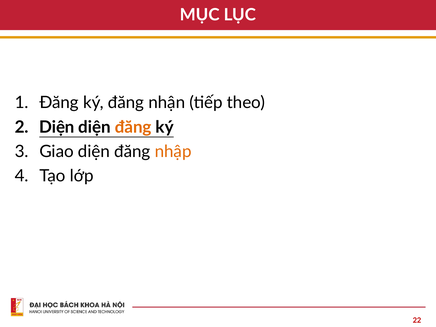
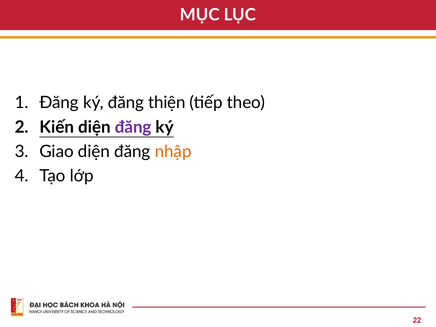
nhận: nhận -> thiện
Diện at (57, 127): Diện -> Kiến
đăng at (133, 127) colour: orange -> purple
